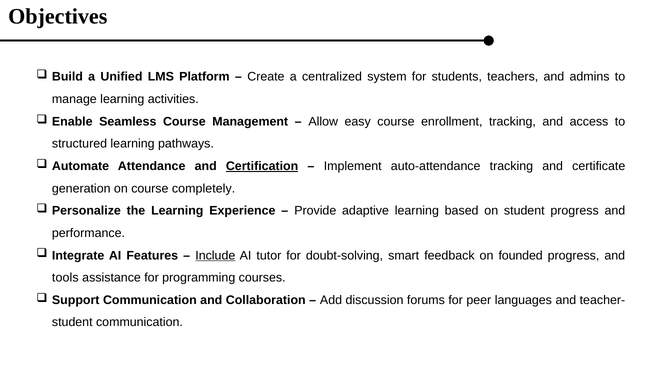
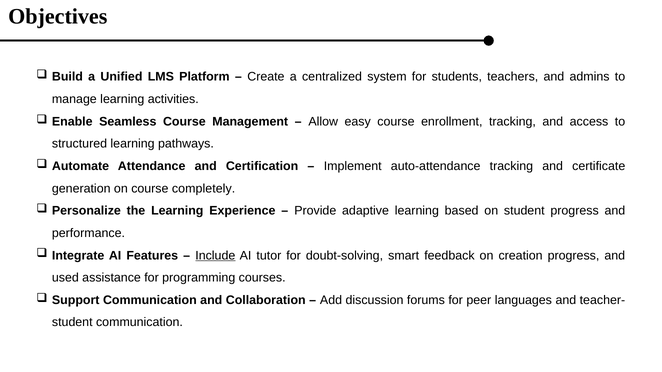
Certification underline: present -> none
founded: founded -> creation
tools: tools -> used
